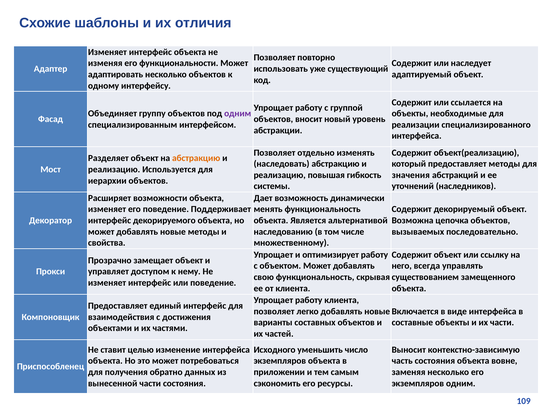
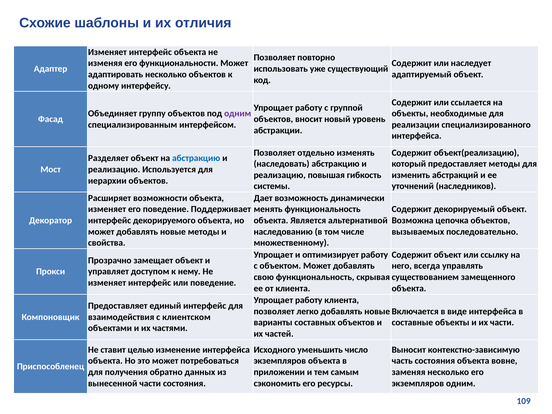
абстракцию at (196, 158) colour: orange -> blue
значения: значения -> изменить
достижения: достижения -> клиентском
